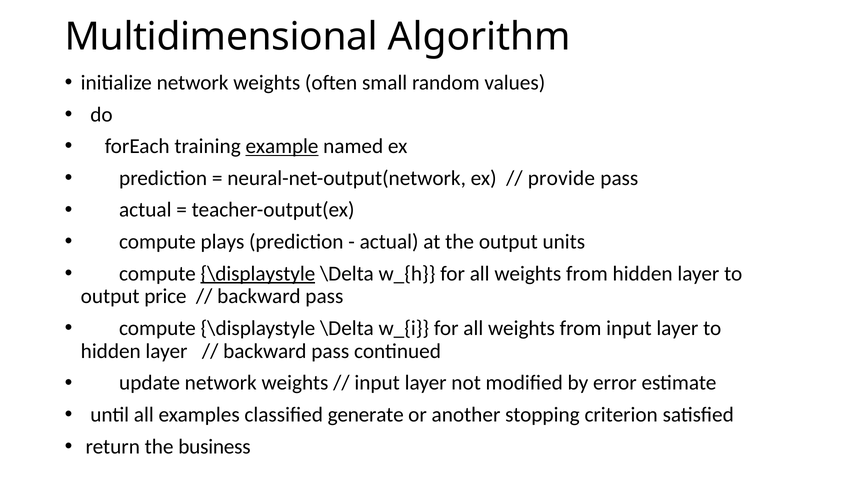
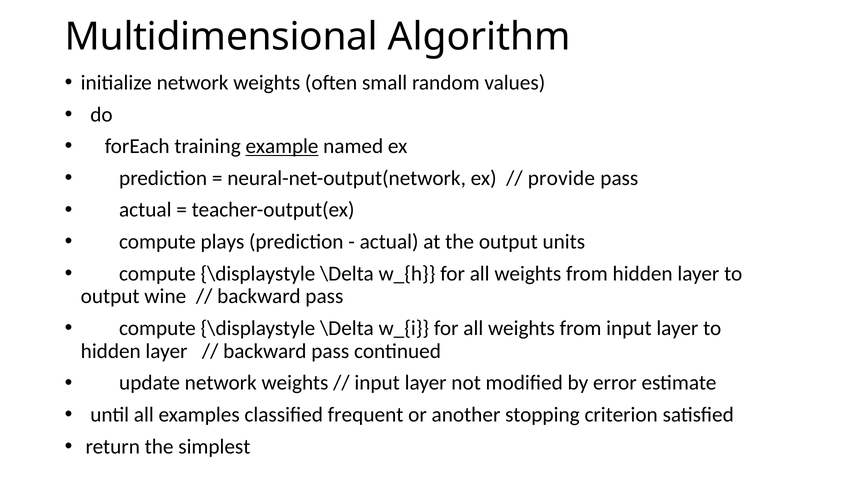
\displaystyle at (258, 274) underline: present -> none
price: price -> wine
generate: generate -> frequent
business: business -> simplest
